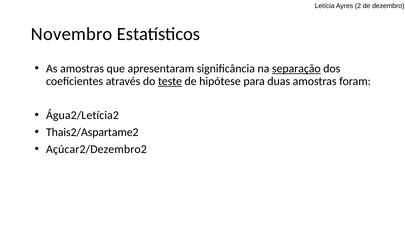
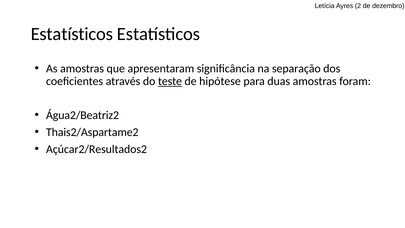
Novembro at (72, 34): Novembro -> Estatísticos
separação underline: present -> none
Água2/Letícia2: Água2/Letícia2 -> Água2/Beatriz2
Açúcar2/Dezembro2: Açúcar2/Dezembro2 -> Açúcar2/Resultados2
